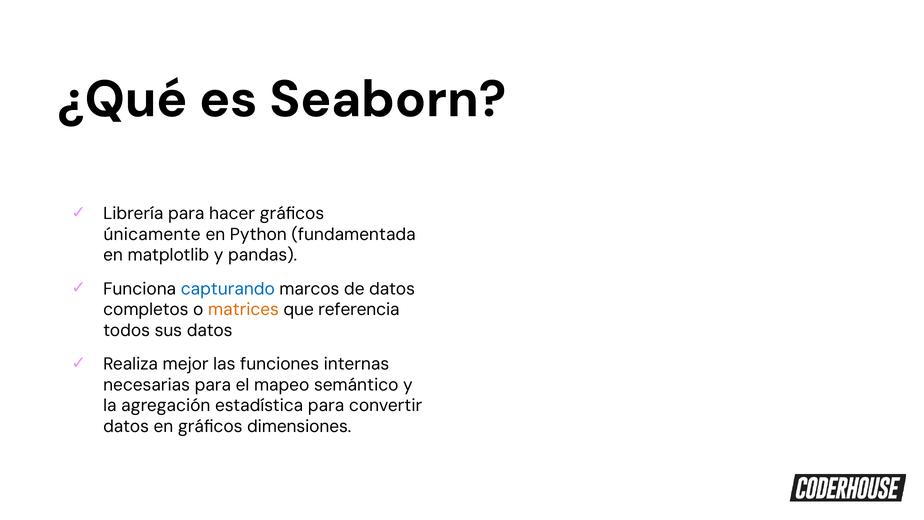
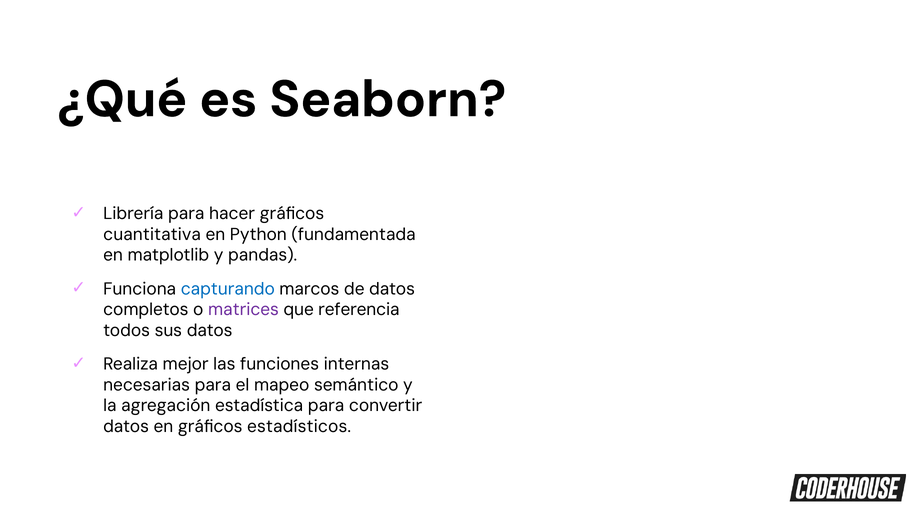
únicamente: únicamente -> cuantitativa
matrices colour: orange -> purple
dimensiones: dimensiones -> estadísticos
